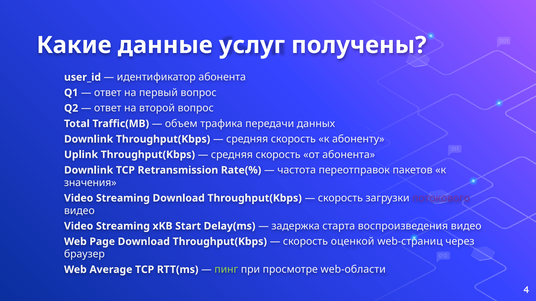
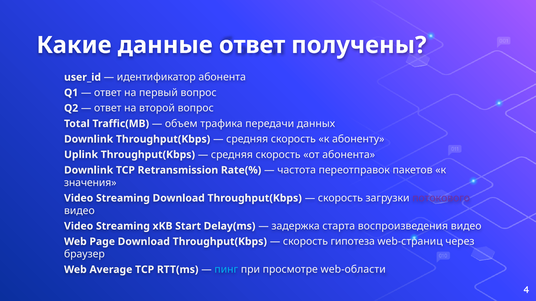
данные услуг: услуг -> ответ
оценкой: оценкой -> гипотеза
пинг colour: light green -> light blue
